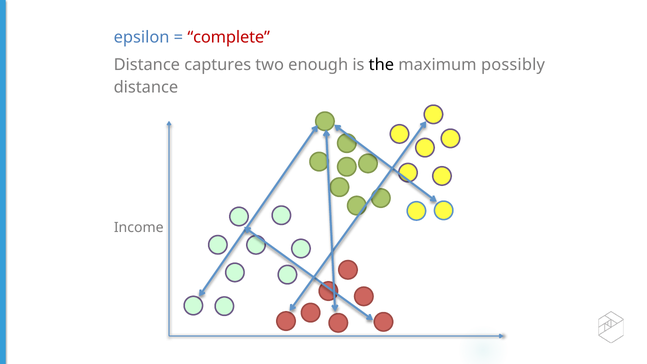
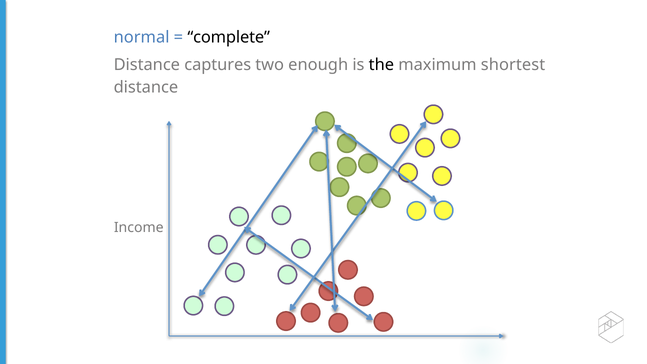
epsilon: epsilon -> normal
complete colour: red -> black
possibly: possibly -> shortest
